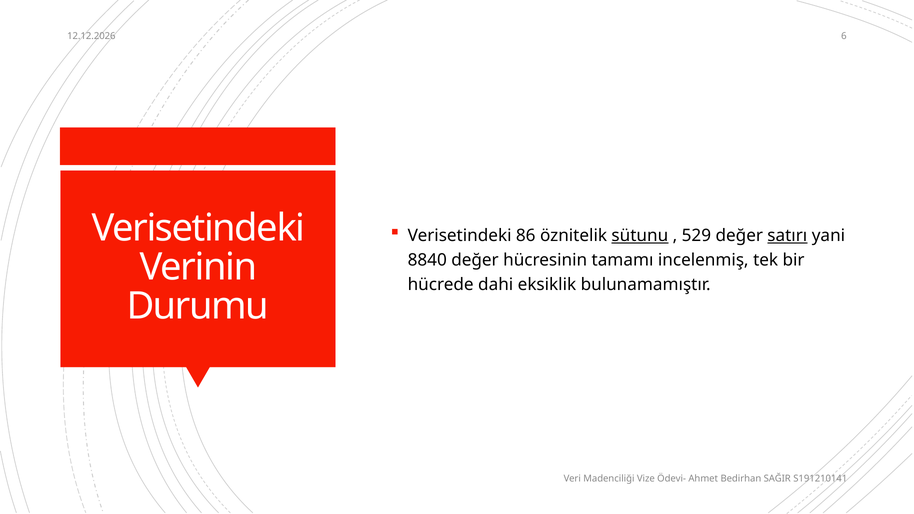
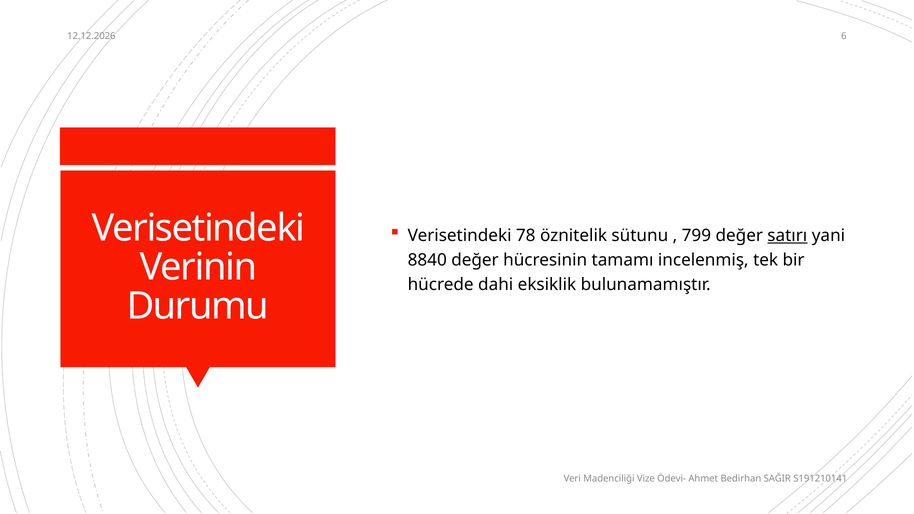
86: 86 -> 78
sütunu underline: present -> none
529: 529 -> 799
